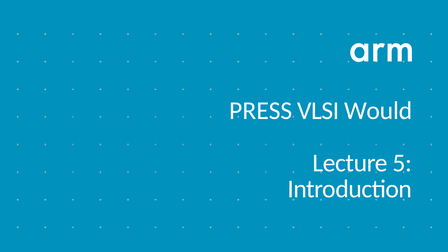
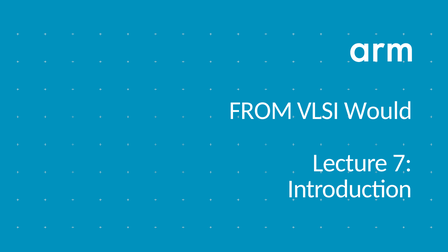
PRESS: PRESS -> FROM
5: 5 -> 7
